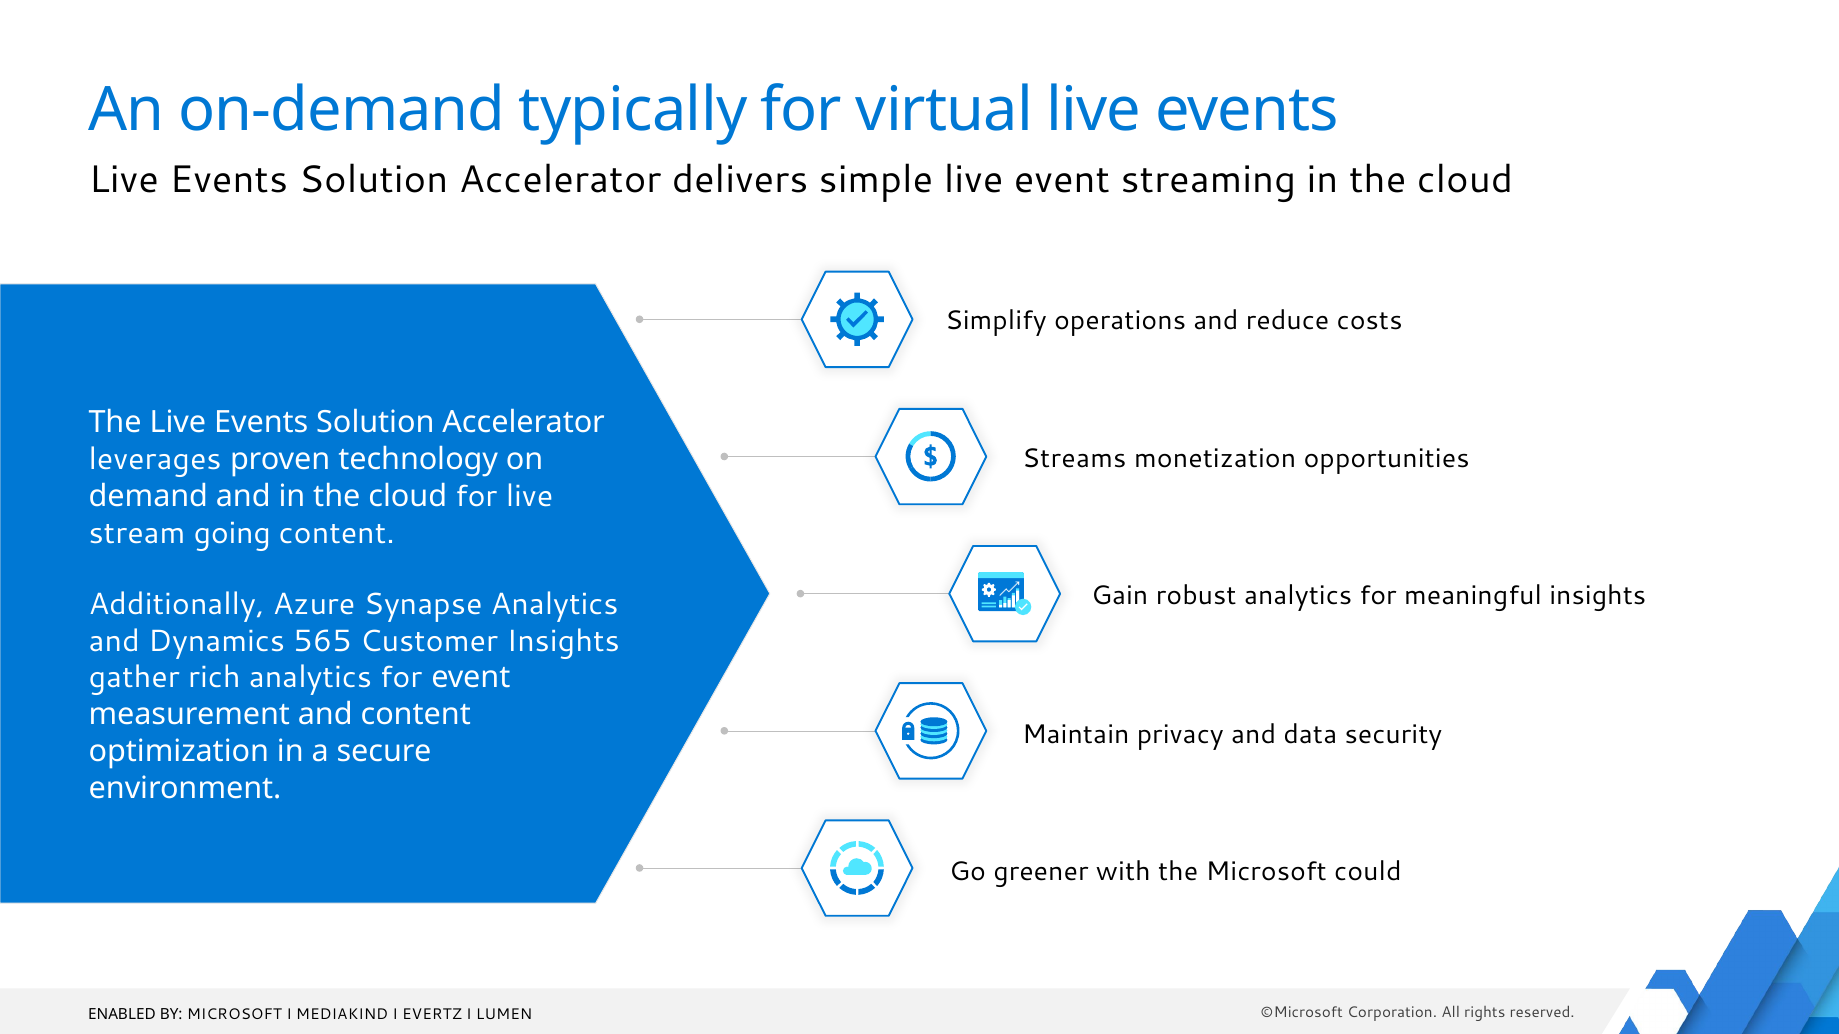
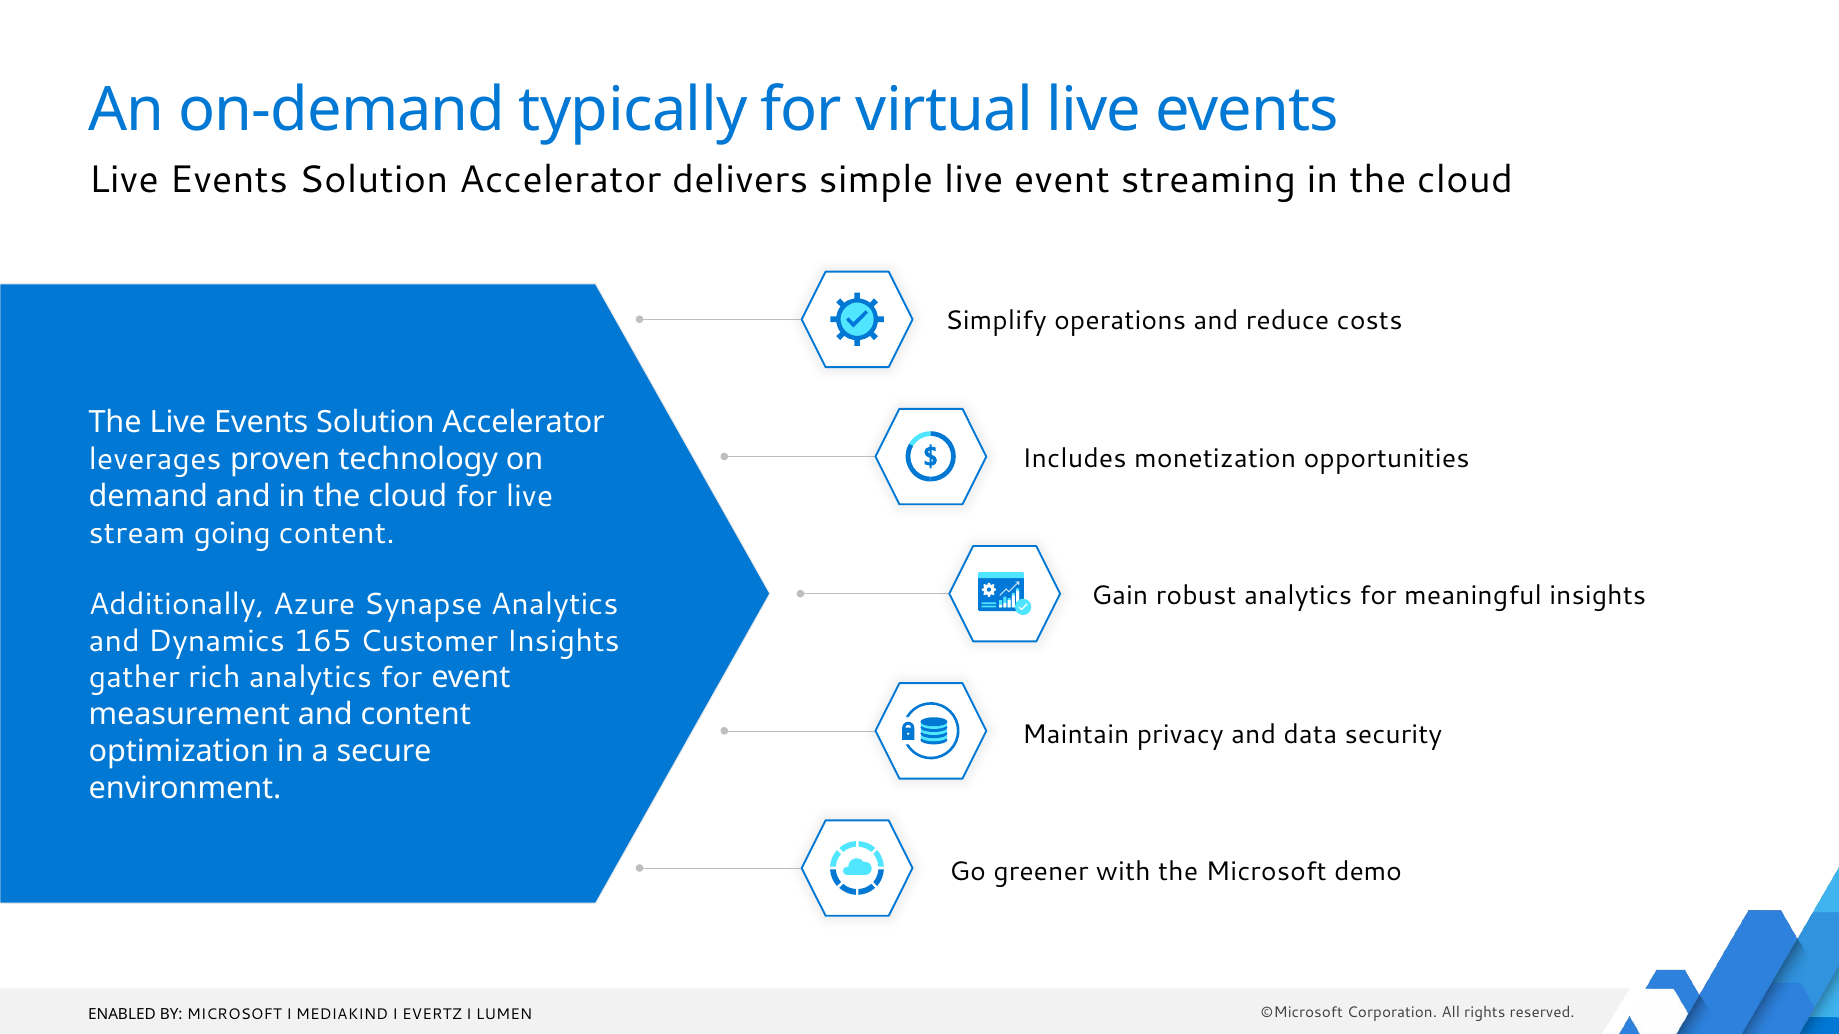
Streams: Streams -> Includes
565: 565 -> 165
could: could -> demo
